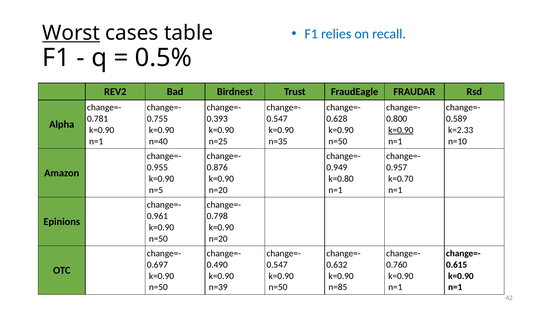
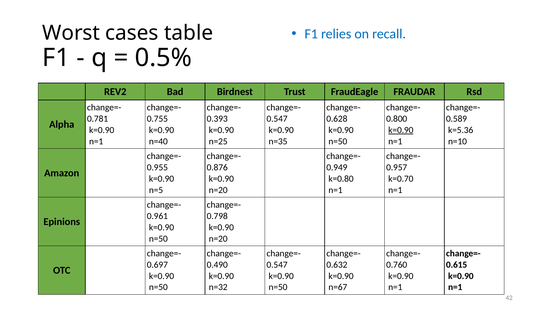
Worst underline: present -> none
k=2.33: k=2.33 -> k=5.36
n=39: n=39 -> n=32
n=85: n=85 -> n=67
